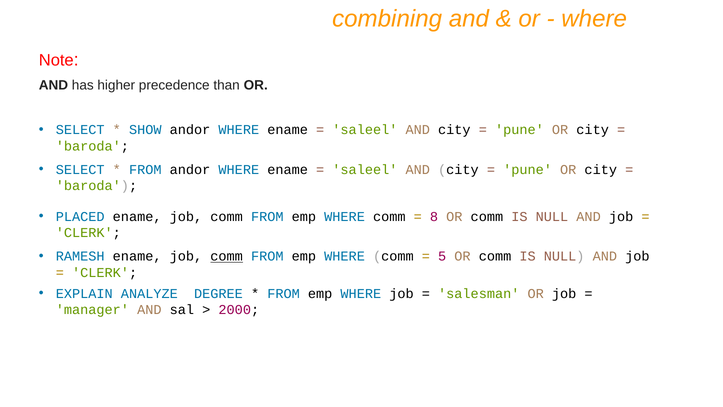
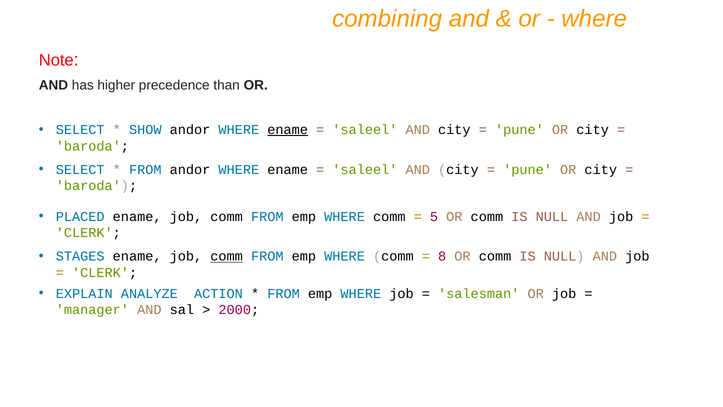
ename at (288, 130) underline: none -> present
8: 8 -> 5
RAMESH: RAMESH -> STAGES
5: 5 -> 8
DEGREE: DEGREE -> ACTION
